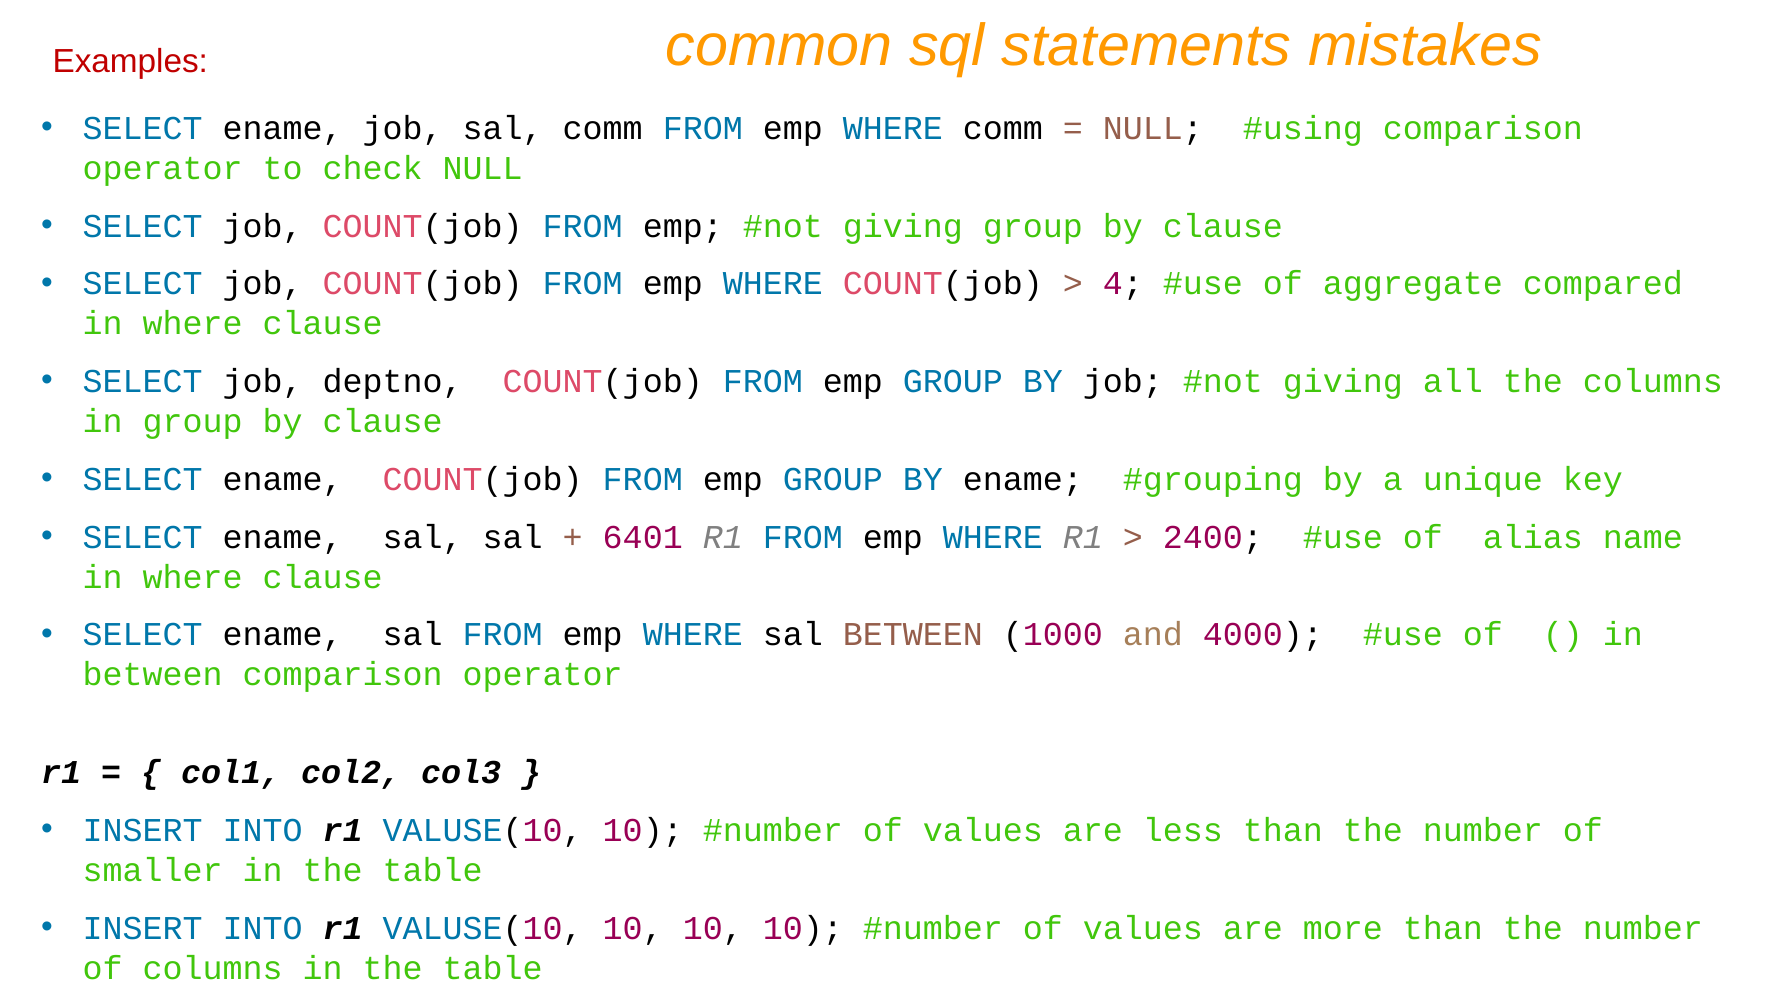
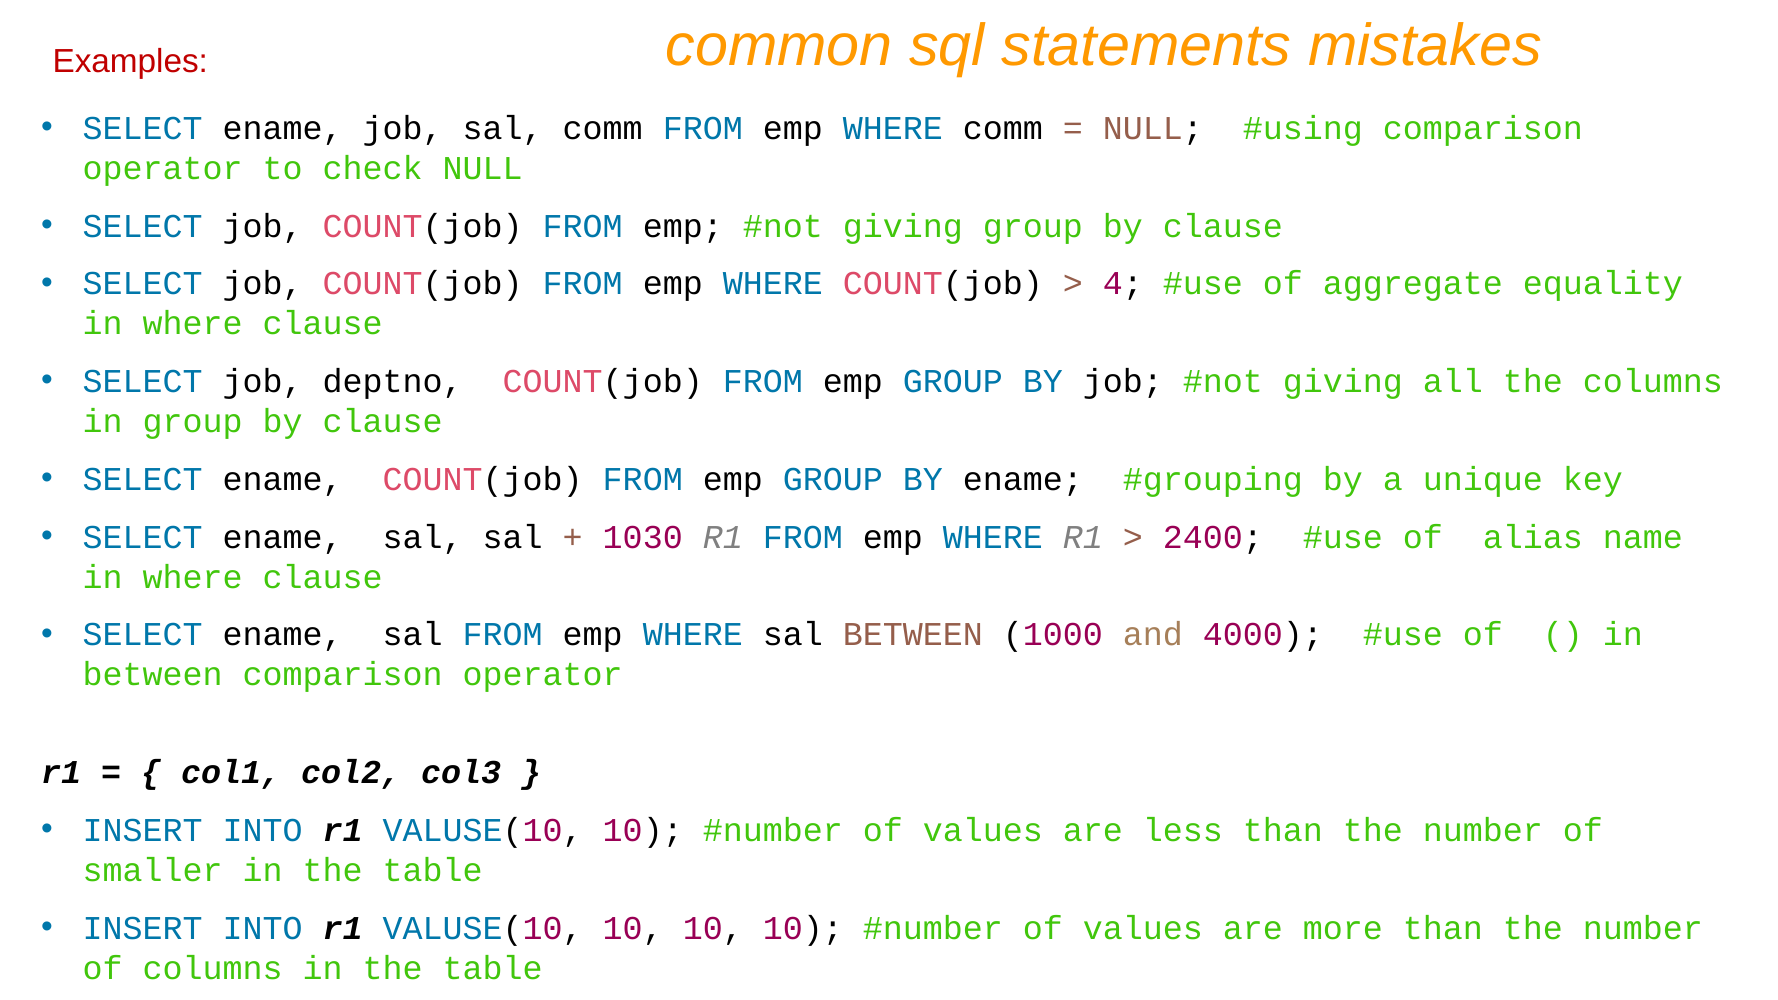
compared: compared -> equality
6401: 6401 -> 1030
